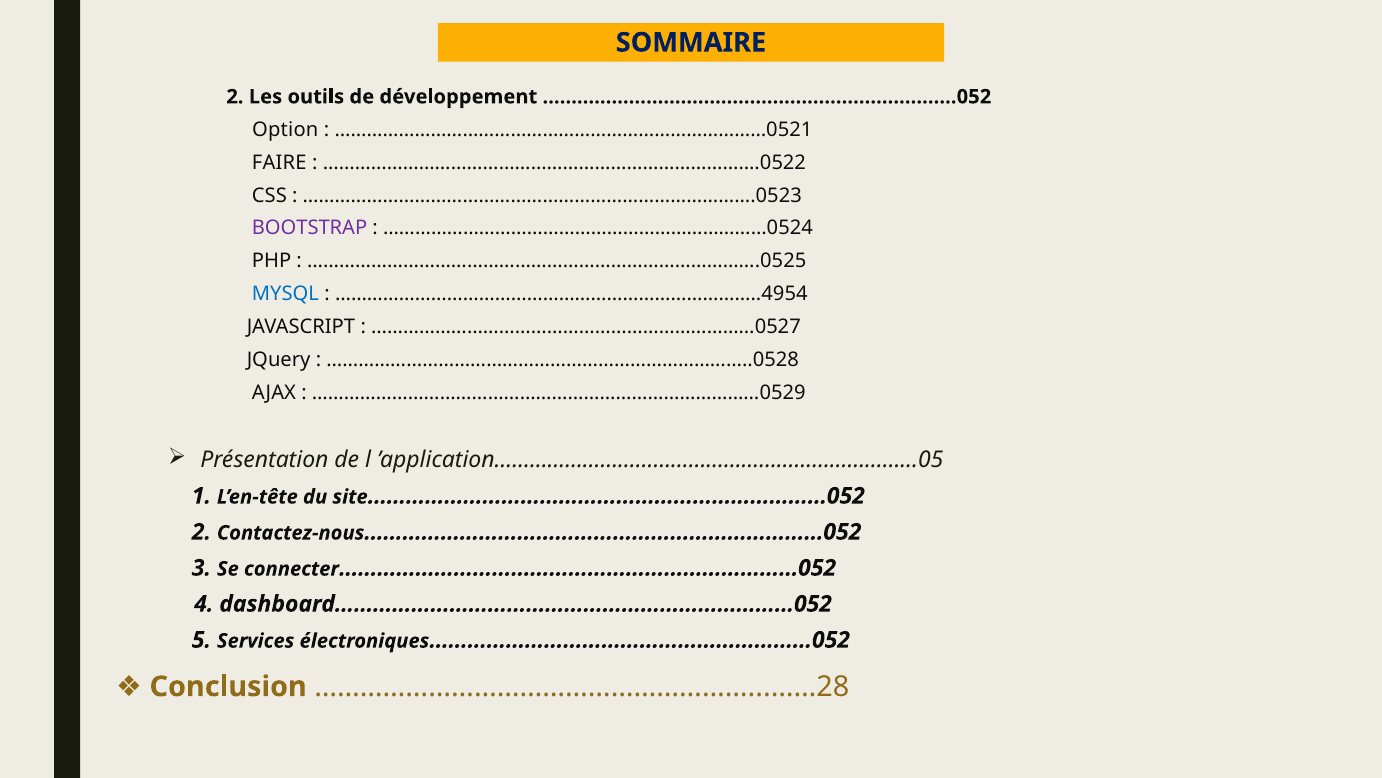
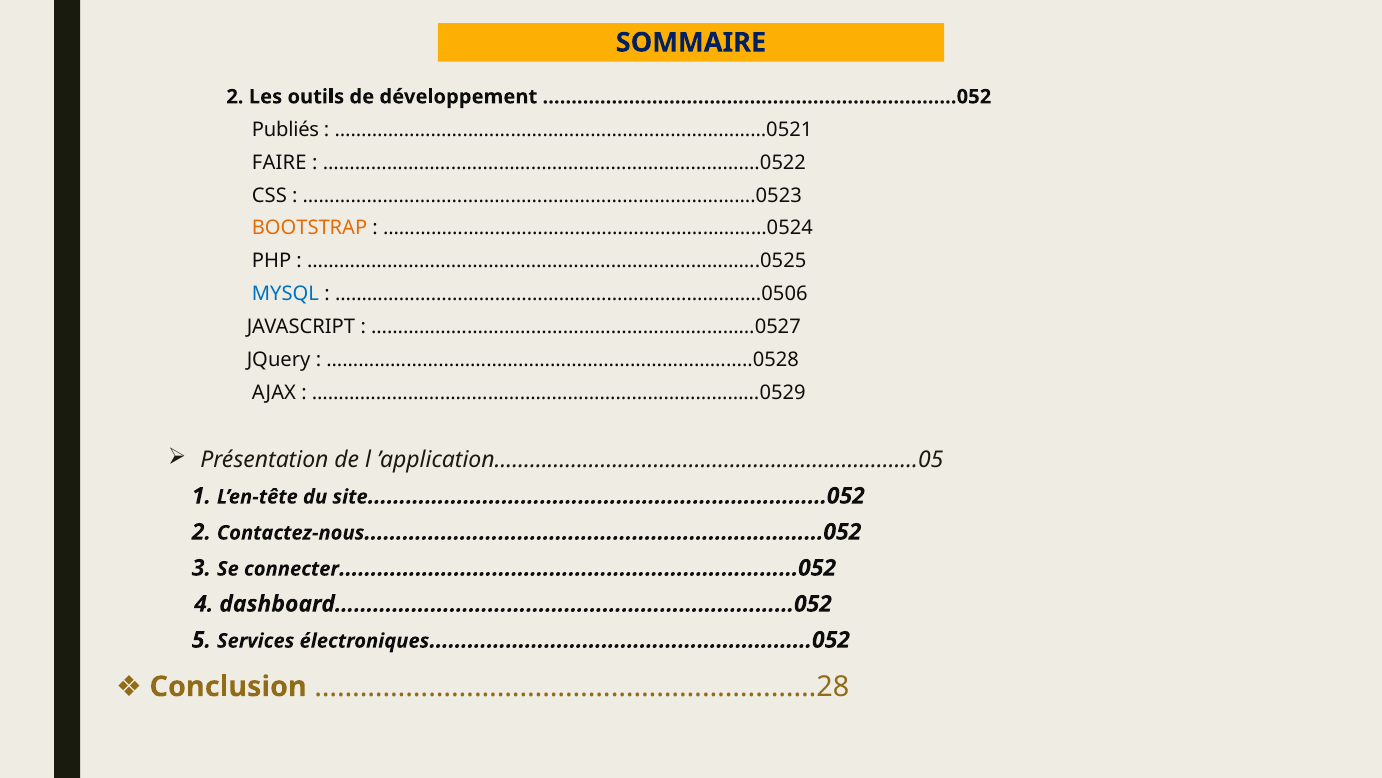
Option: Option -> Publiés
BOOTSTRAP colour: purple -> orange
……………………………………………………………………..4954: ……………………………………………………………………..4954 -> ……………………………………………………………………..0506
